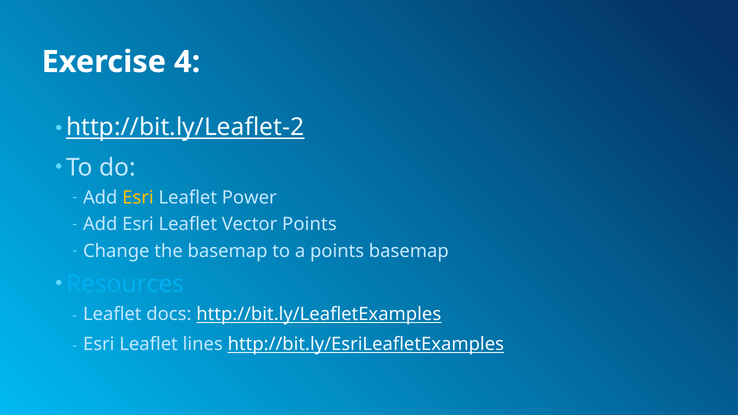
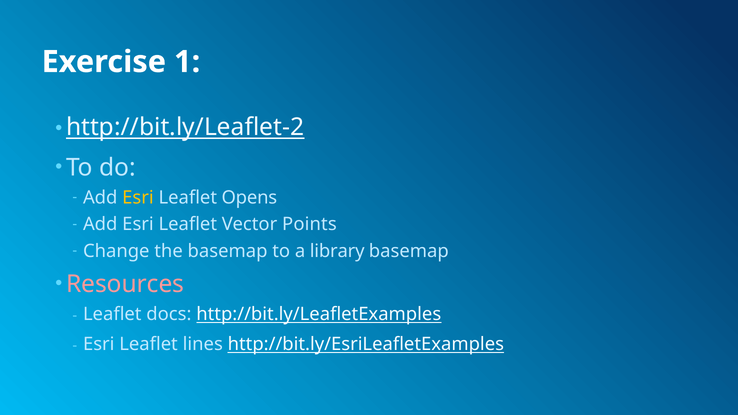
4: 4 -> 1
Power: Power -> Opens
a points: points -> library
Resources colour: light blue -> pink
